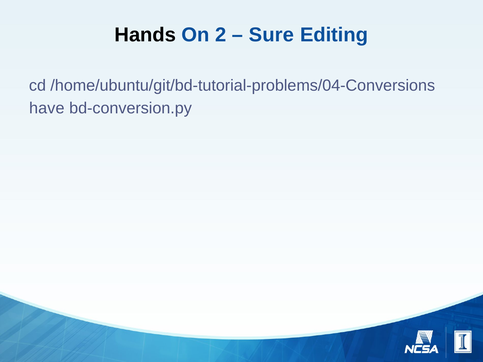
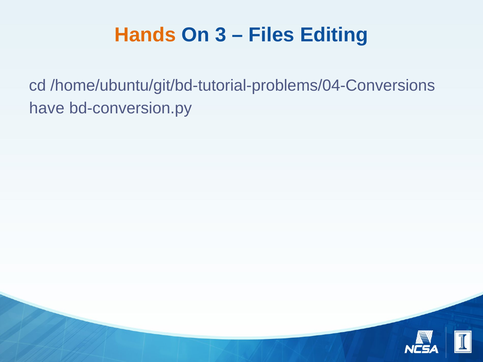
Hands colour: black -> orange
2: 2 -> 3
Sure: Sure -> Files
